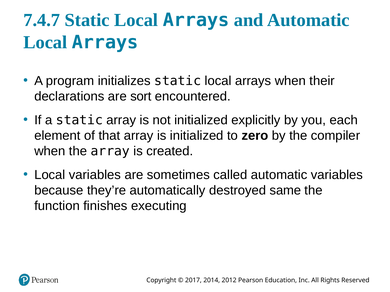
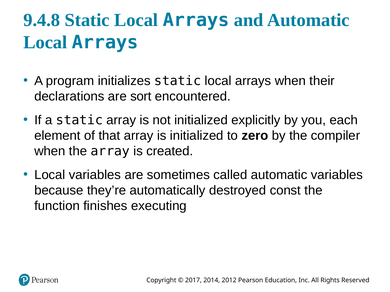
7.4.7: 7.4.7 -> 9.4.8
same: same -> const
